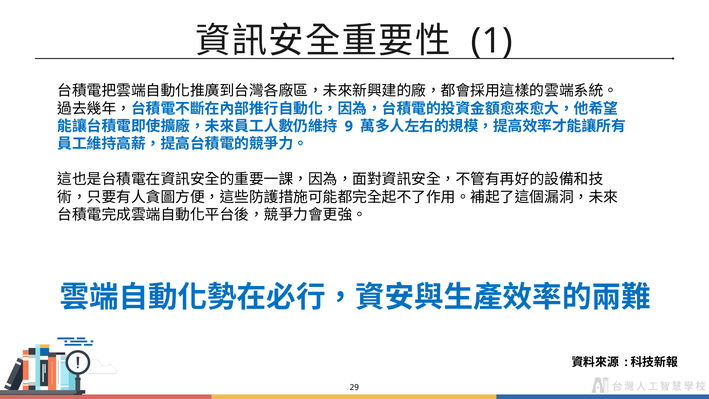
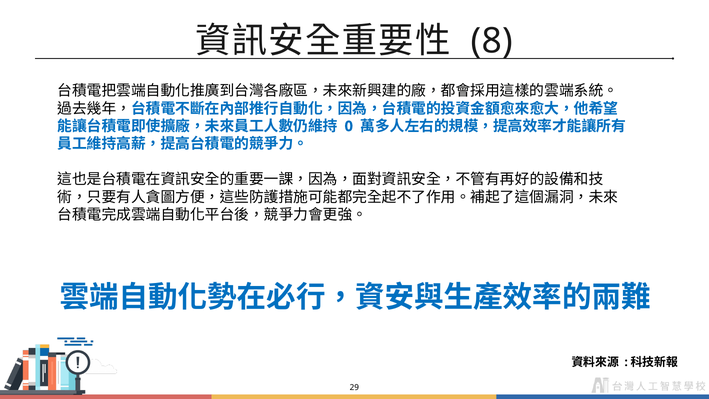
1: 1 -> 8
9: 9 -> 0
